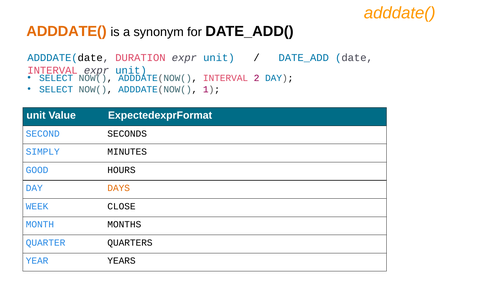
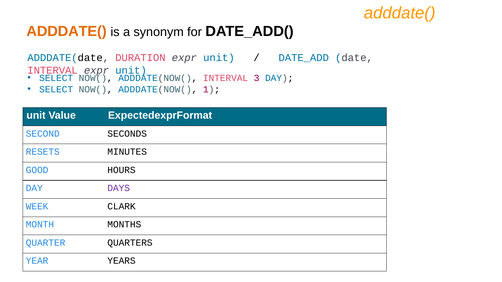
2: 2 -> 3
SIMPLY: SIMPLY -> RESETS
DAYS colour: orange -> purple
CLOSE: CLOSE -> CLARK
